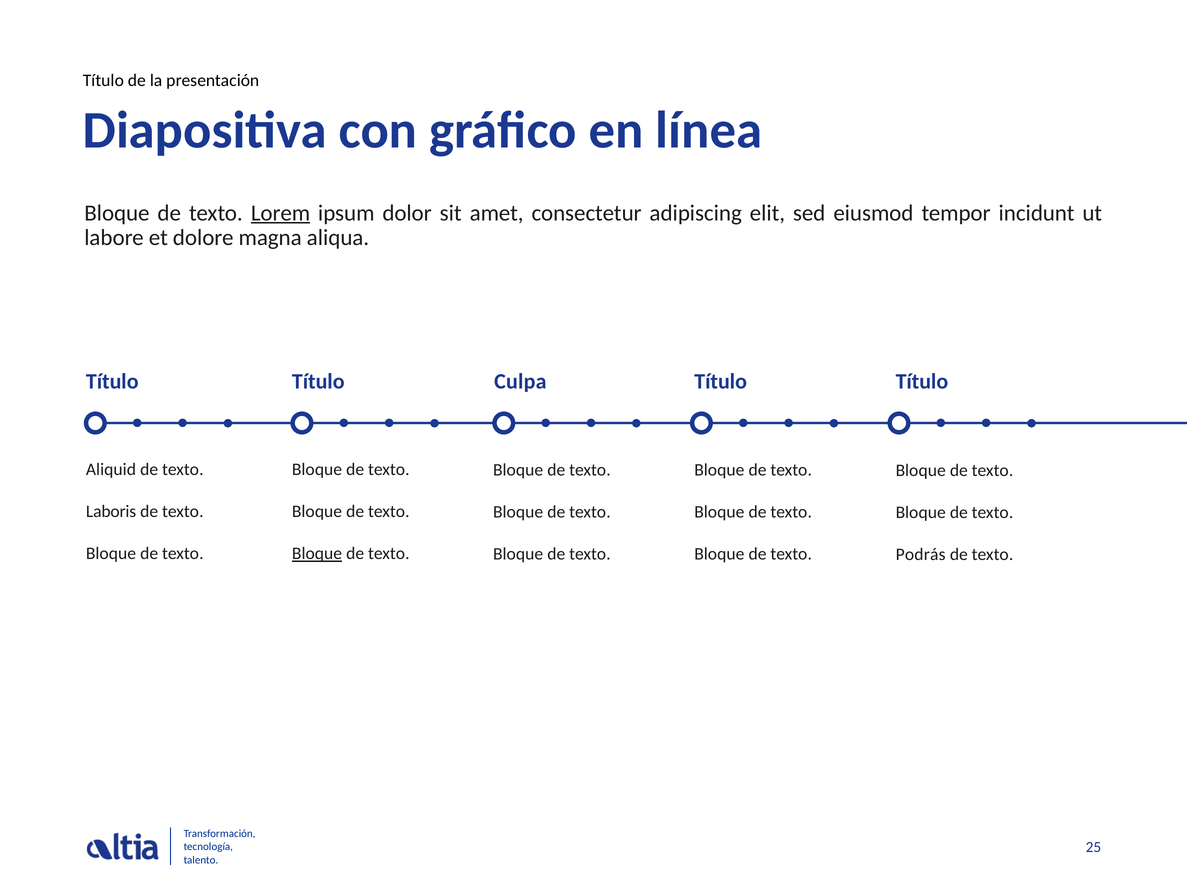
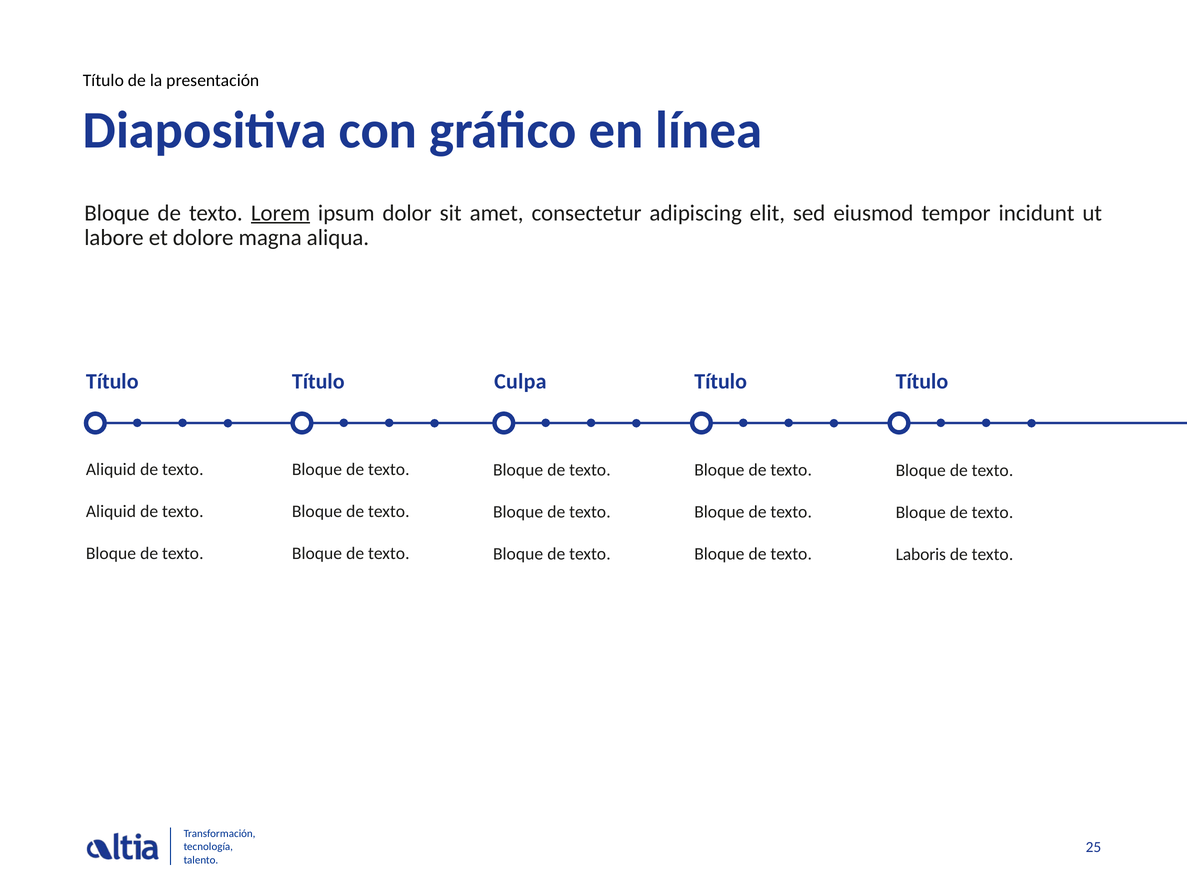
Laboris at (111, 511): Laboris -> Aliquid
Bloque at (317, 554) underline: present -> none
Podrás: Podrás -> Laboris
